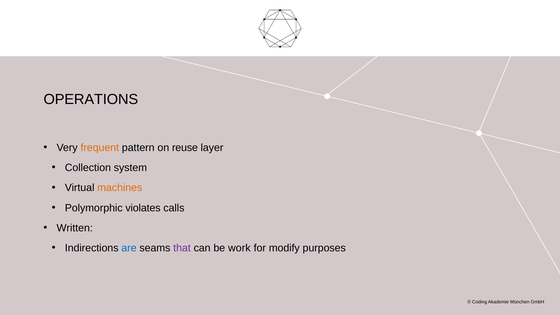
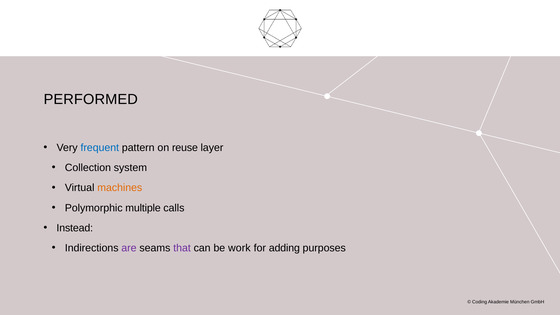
OPERATIONS: OPERATIONS -> PERFORMED
frequent colour: orange -> blue
violates: violates -> multiple
Written: Written -> Instead
are colour: blue -> purple
modify: modify -> adding
